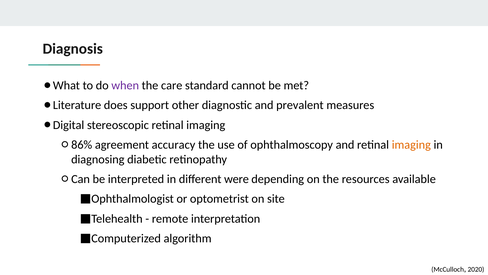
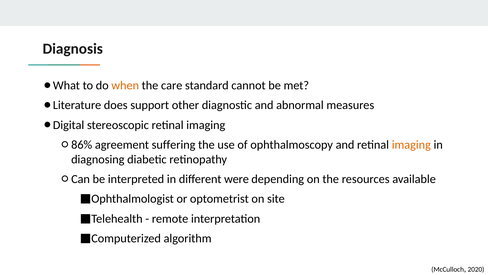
when colour: purple -> orange
prevalent: prevalent -> abnormal
accuracy: accuracy -> suffering
